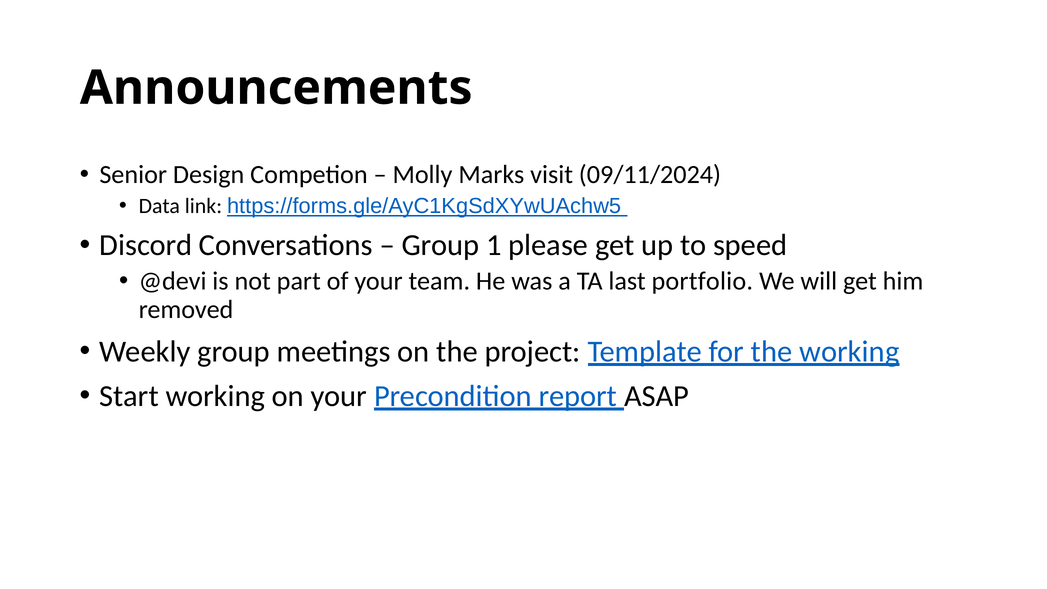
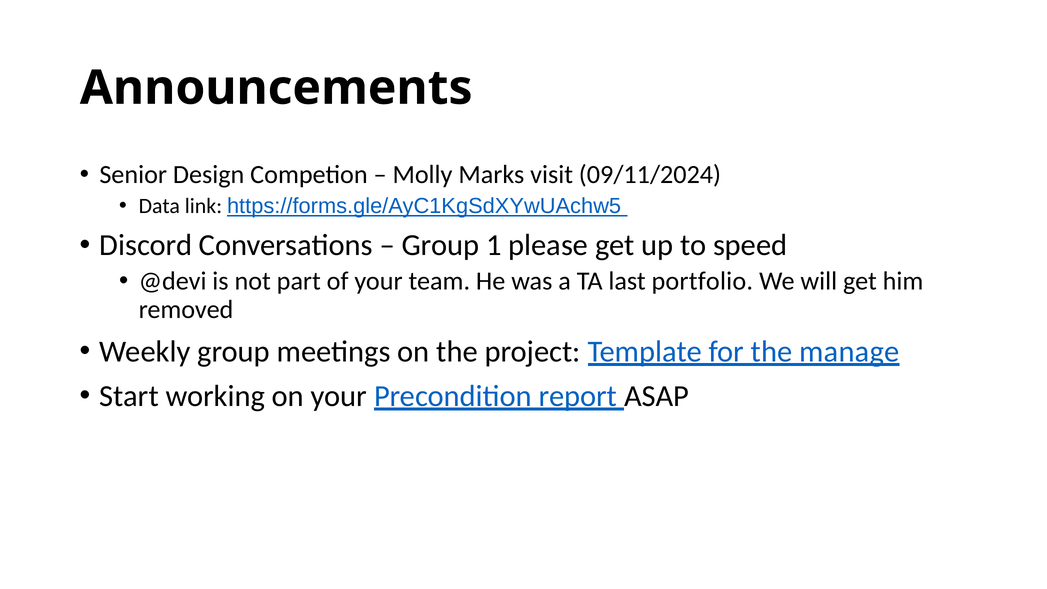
the working: working -> manage
